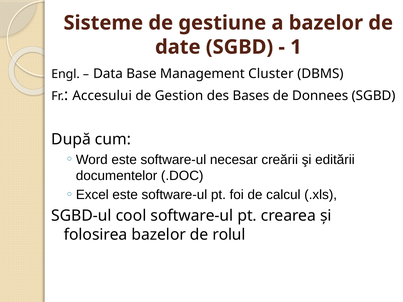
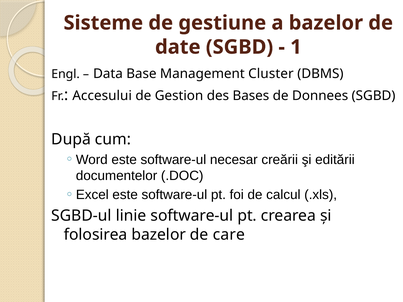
cool: cool -> linie
rolul: rolul -> care
